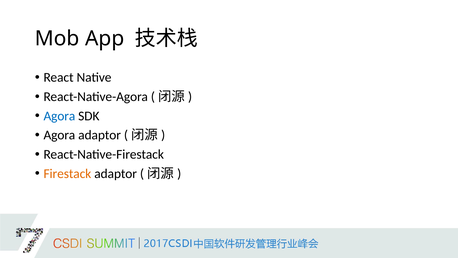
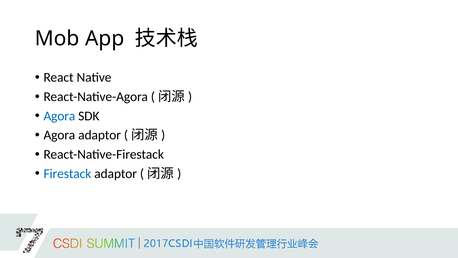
Firestack colour: orange -> blue
